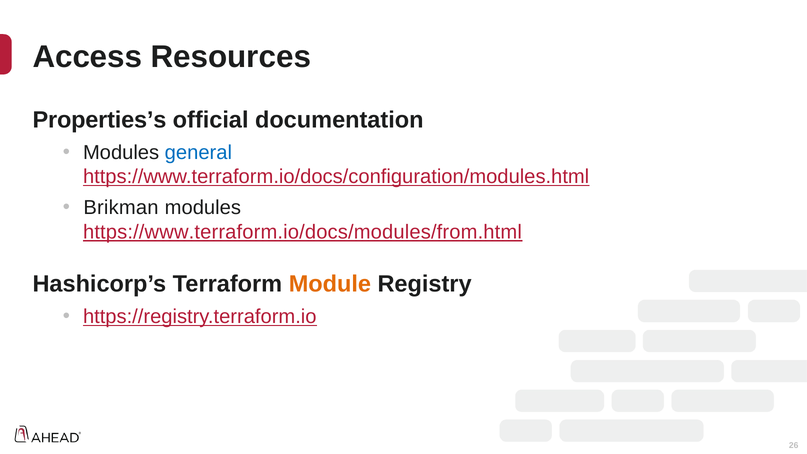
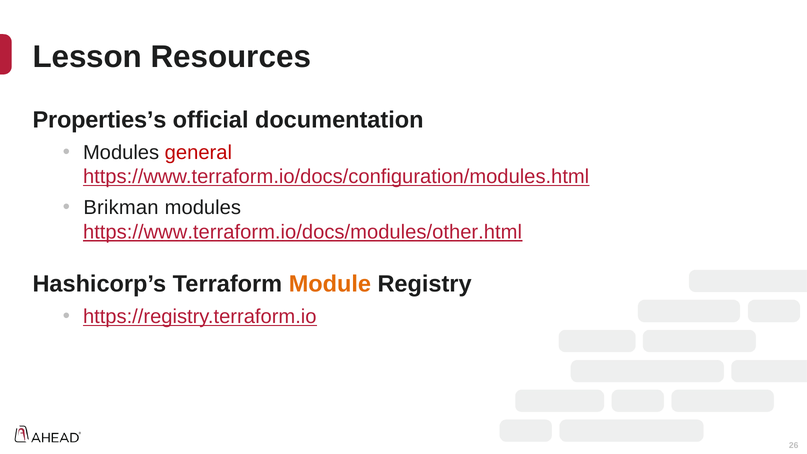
Access: Access -> Lesson
general colour: blue -> red
https://www.terraform.io/docs/modules/from.html: https://www.terraform.io/docs/modules/from.html -> https://www.terraform.io/docs/modules/other.html
